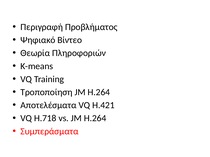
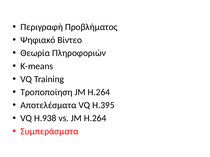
H.421: H.421 -> H.395
H.718: H.718 -> H.938
